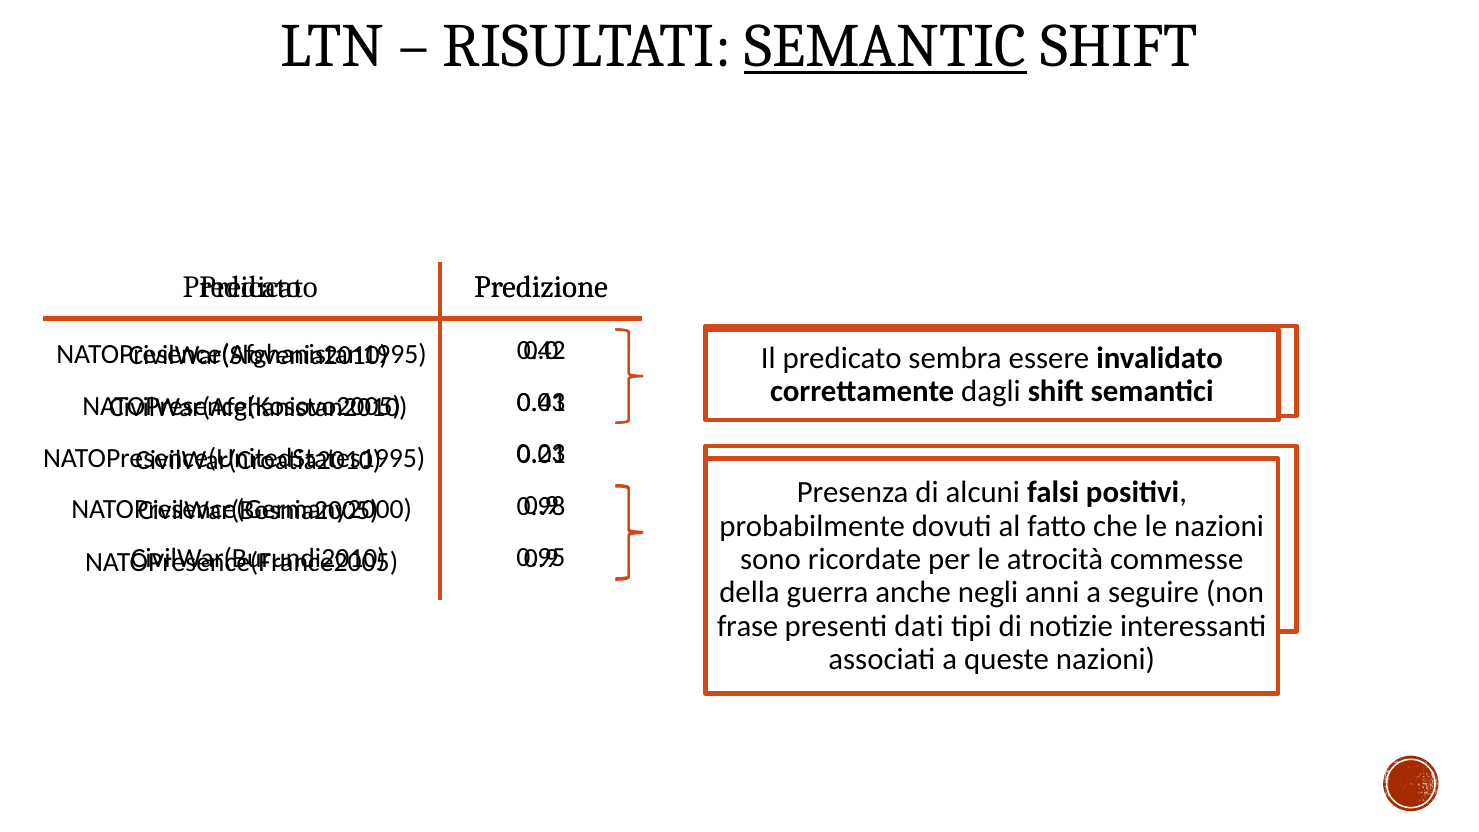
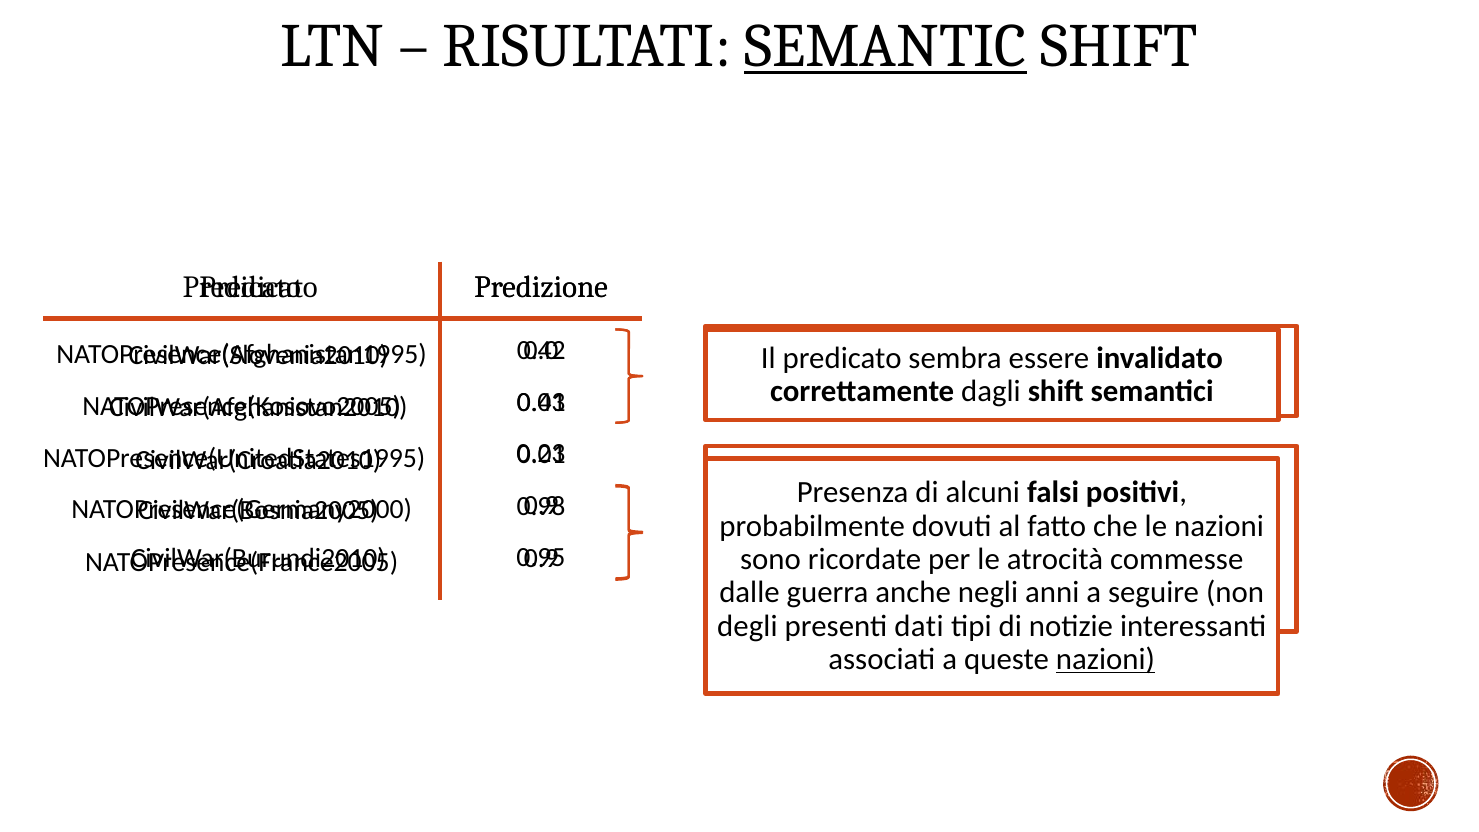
della: della -> dalle
frase: frase -> degli
nazioni at (1105, 659) underline: none -> present
